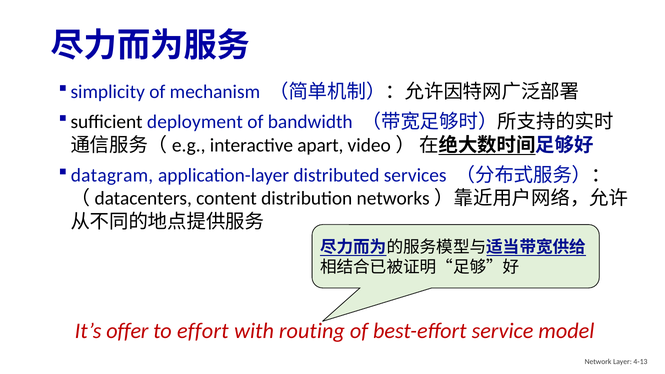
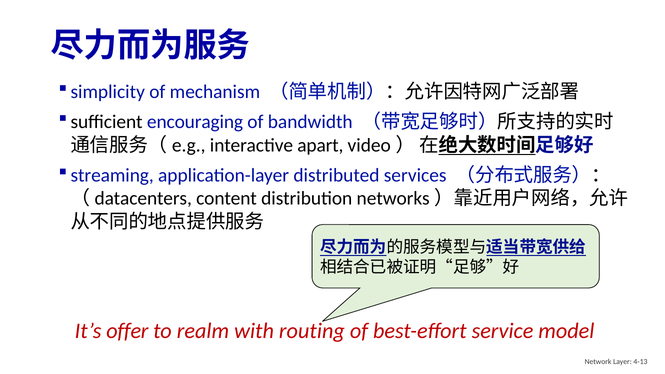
deployment: deployment -> encouraging
datagram: datagram -> streaming
effort: effort -> realm
